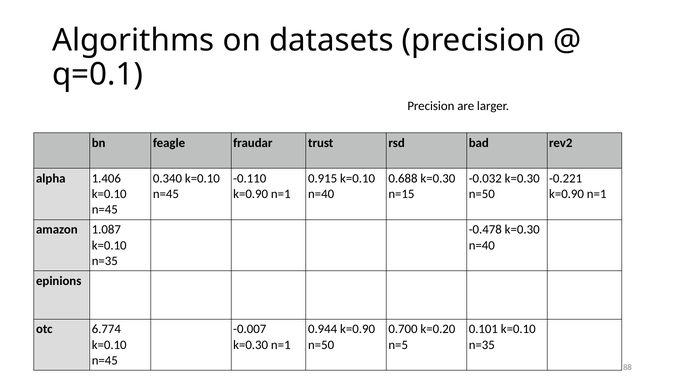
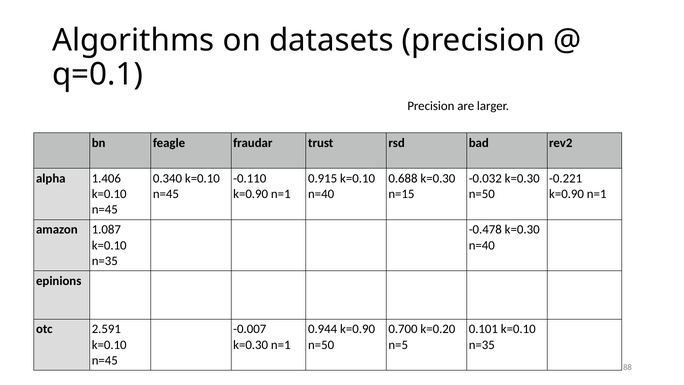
6.774: 6.774 -> 2.591
